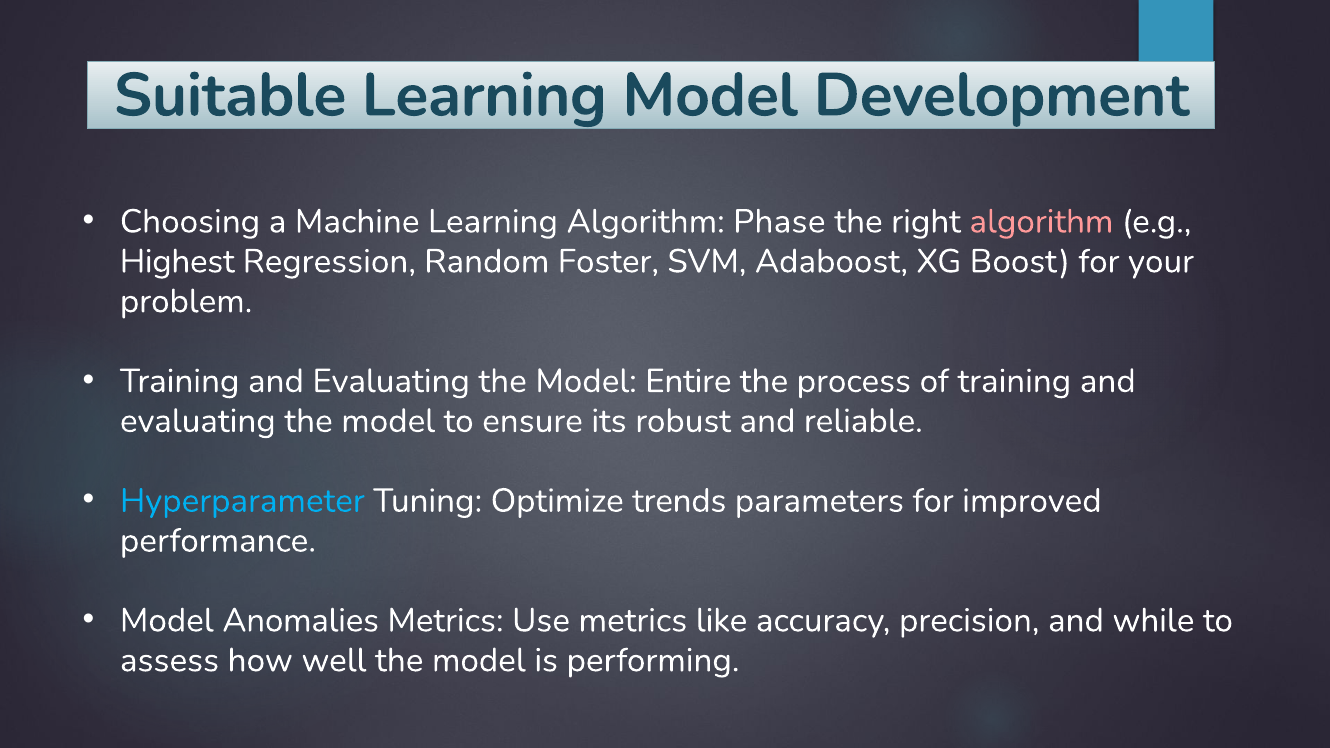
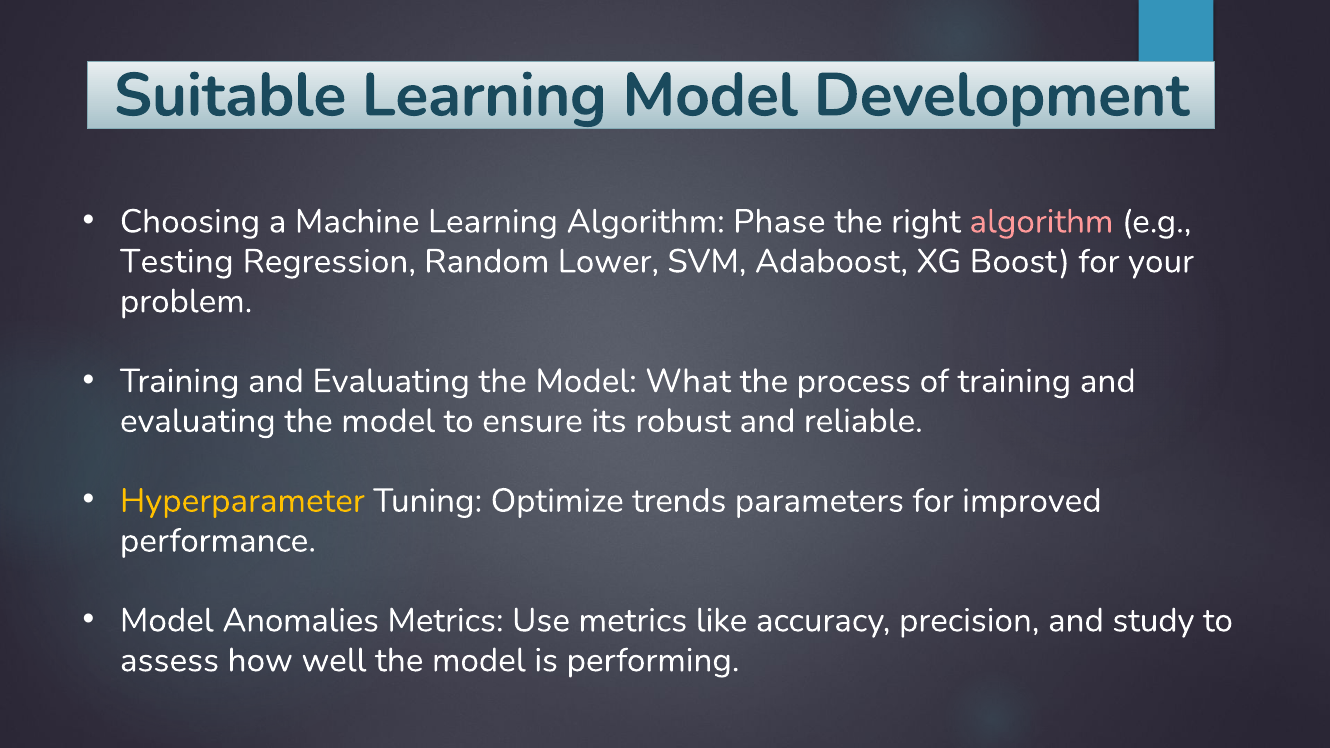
Highest: Highest -> Testing
Foster: Foster -> Lower
Entire: Entire -> What
Hyperparameter colour: light blue -> yellow
while: while -> study
